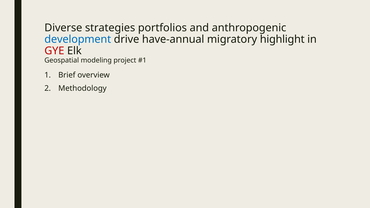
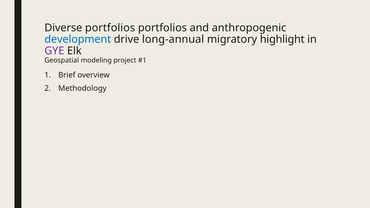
Diverse strategies: strategies -> portfolios
have-annual: have-annual -> long-annual
GYE colour: red -> purple
